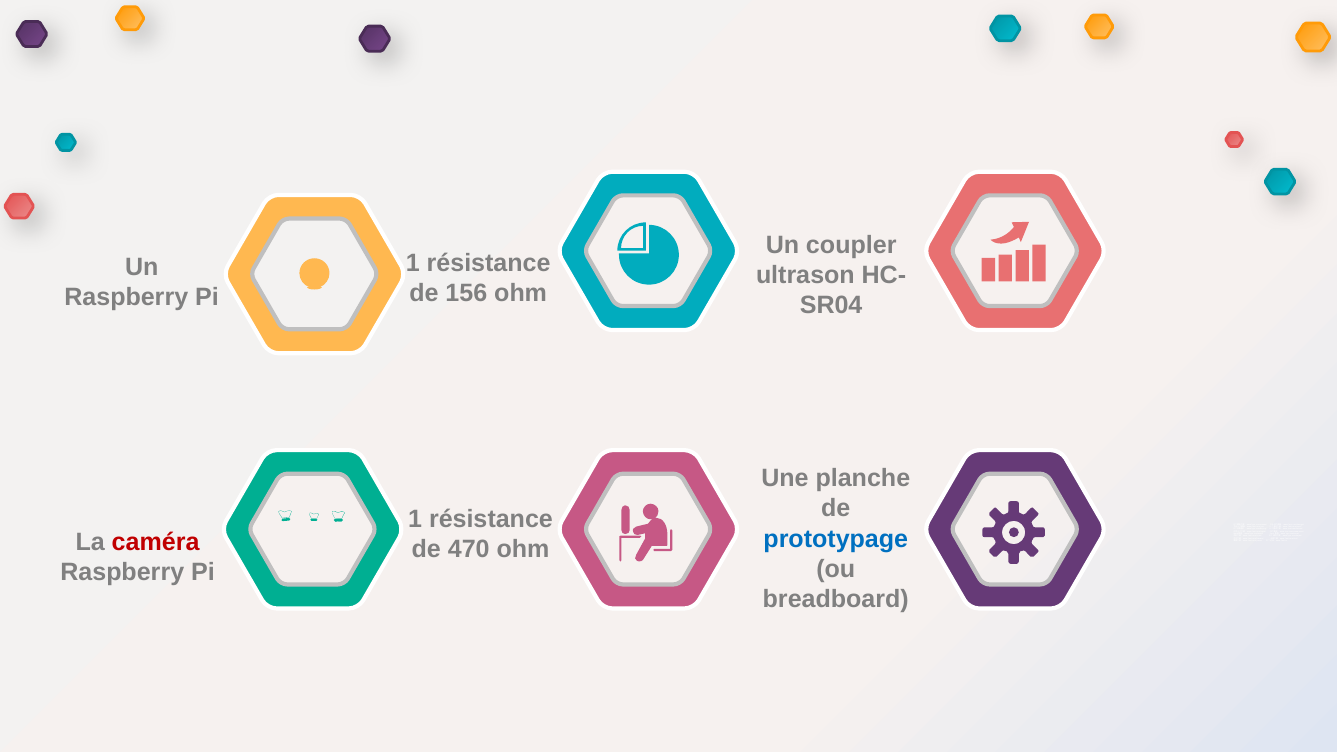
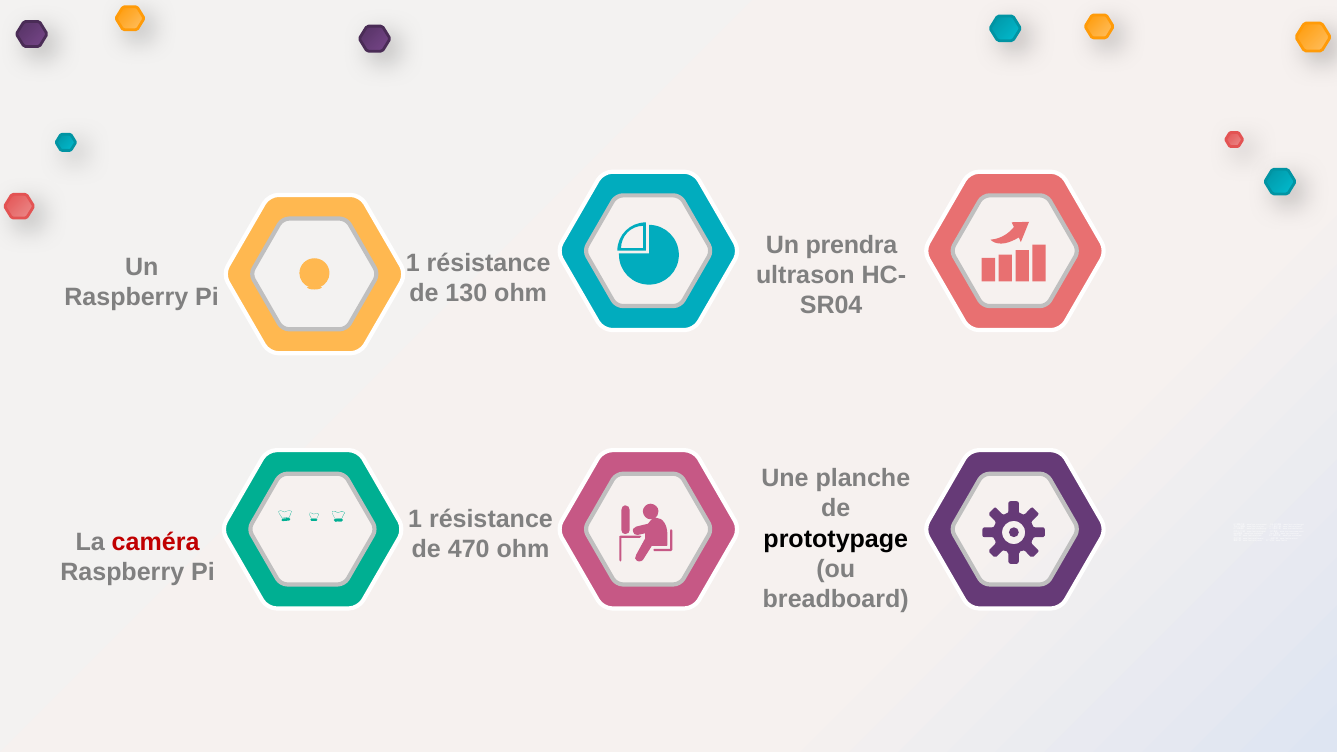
coupler: coupler -> prendra
156: 156 -> 130
prototypage colour: blue -> black
